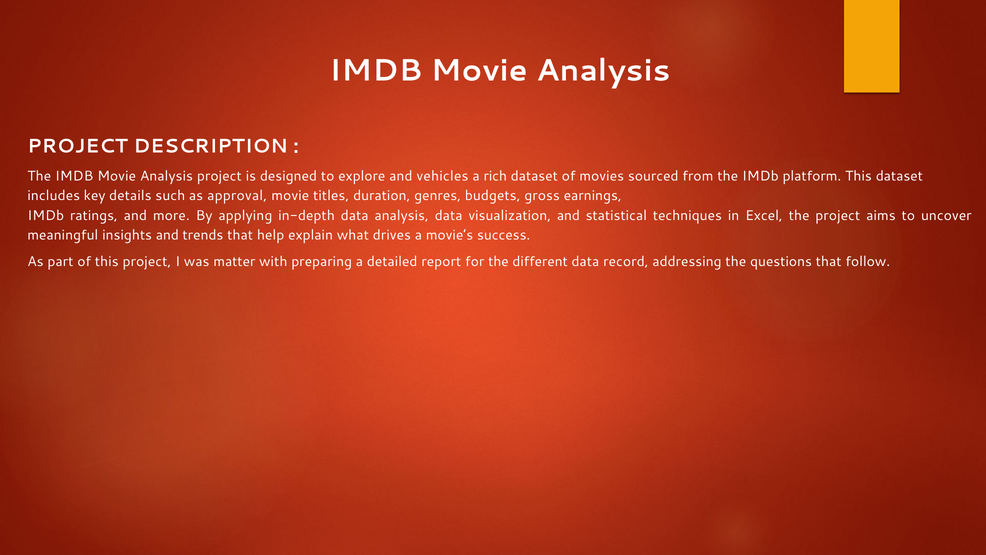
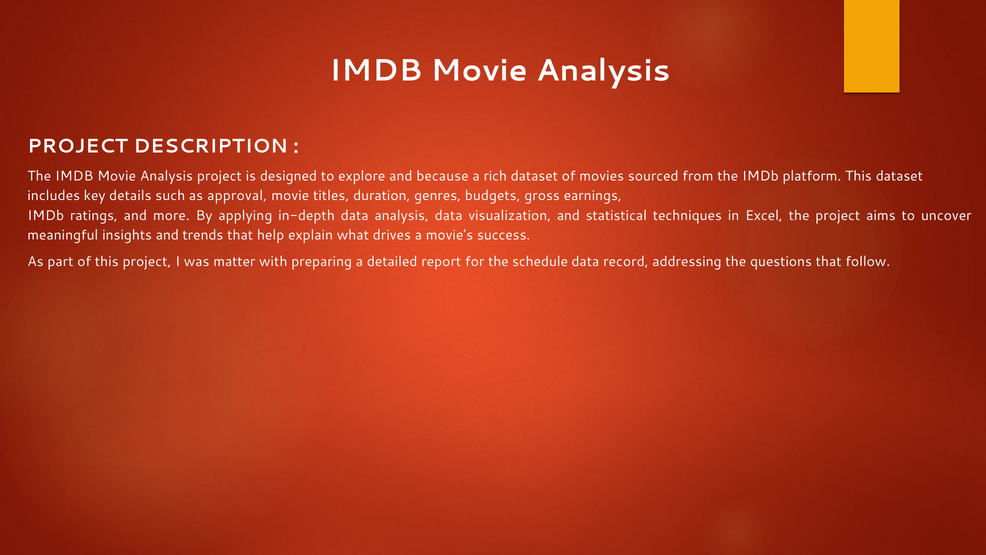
vehicles: vehicles -> because
different: different -> schedule
